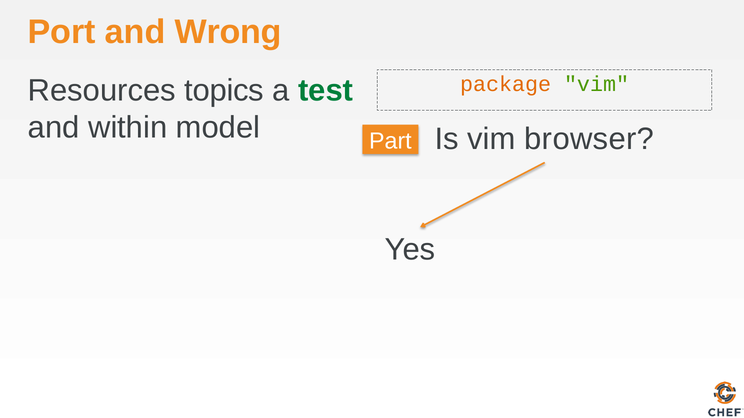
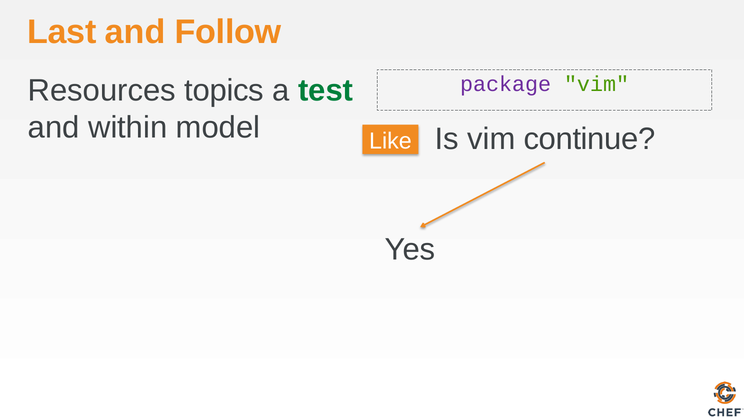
Port: Port -> Last
Wrong: Wrong -> Follow
package colour: orange -> purple
browser: browser -> continue
Part: Part -> Like
